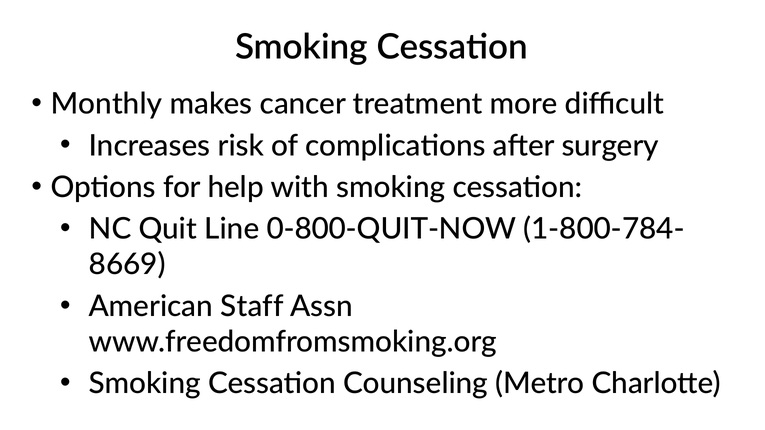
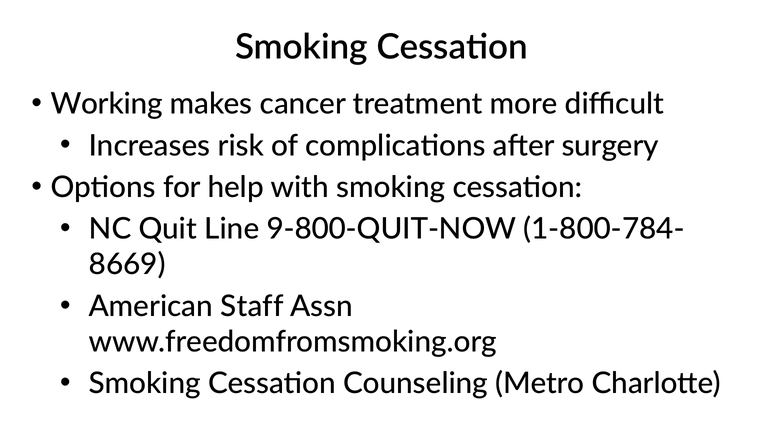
Monthly: Monthly -> Working
0-800-QUIT-NOW: 0-800-QUIT-NOW -> 9-800-QUIT-NOW
